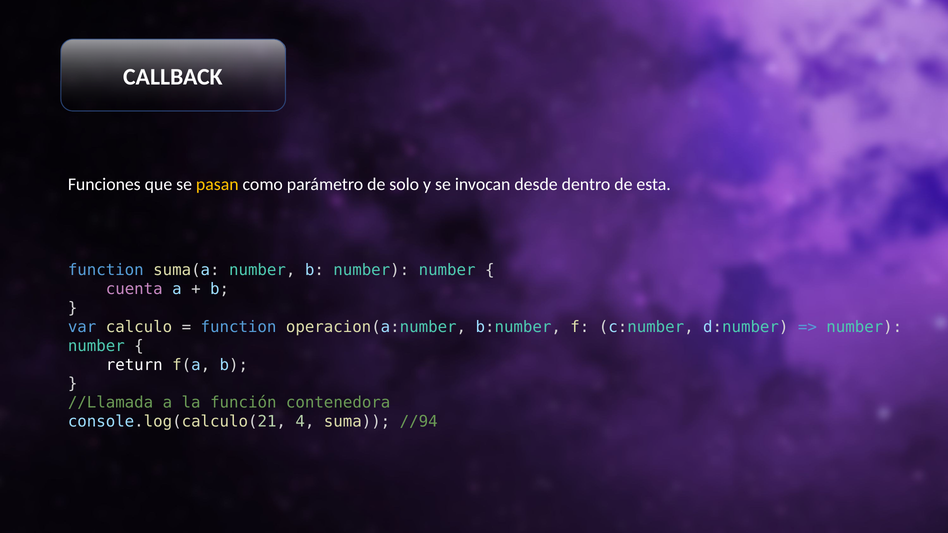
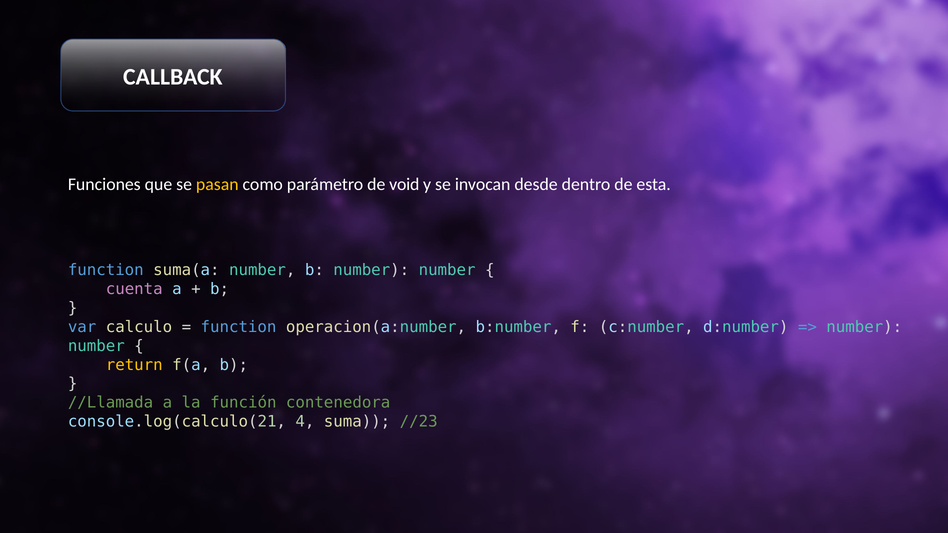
solo: solo -> void
return colour: white -> yellow
//94: //94 -> //23
